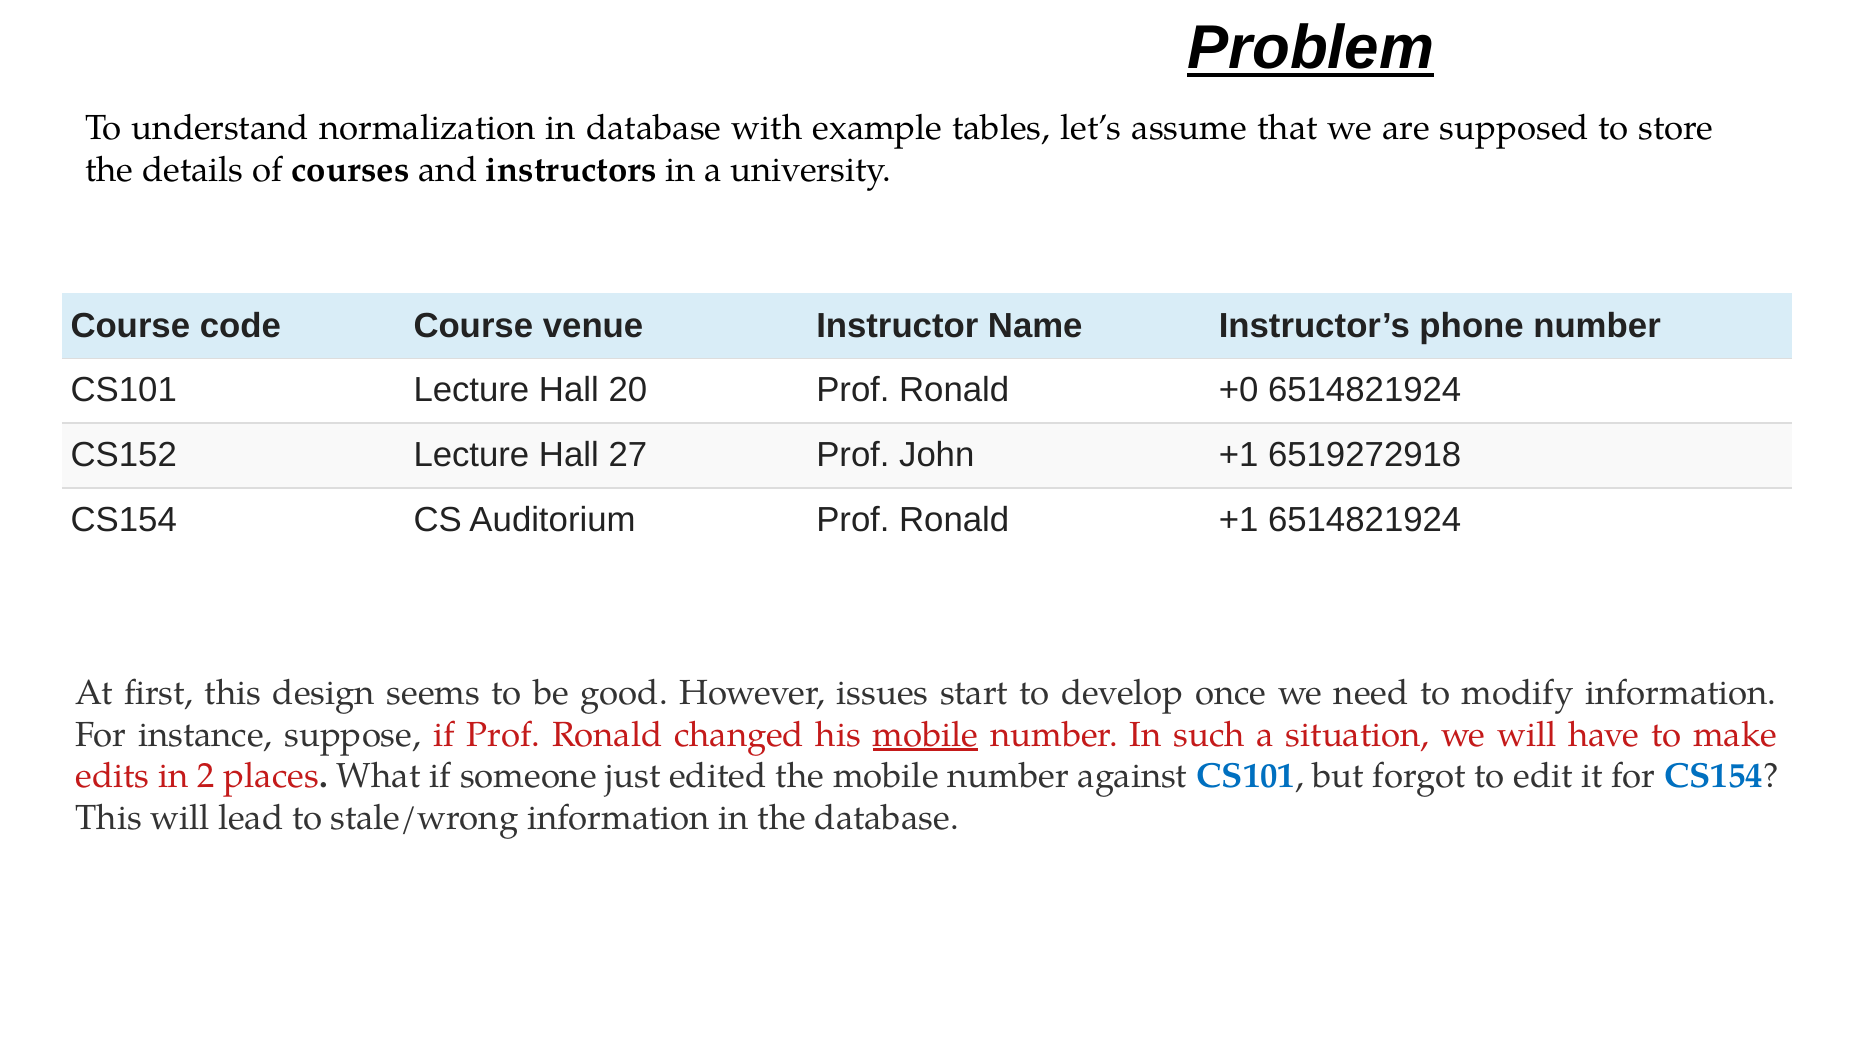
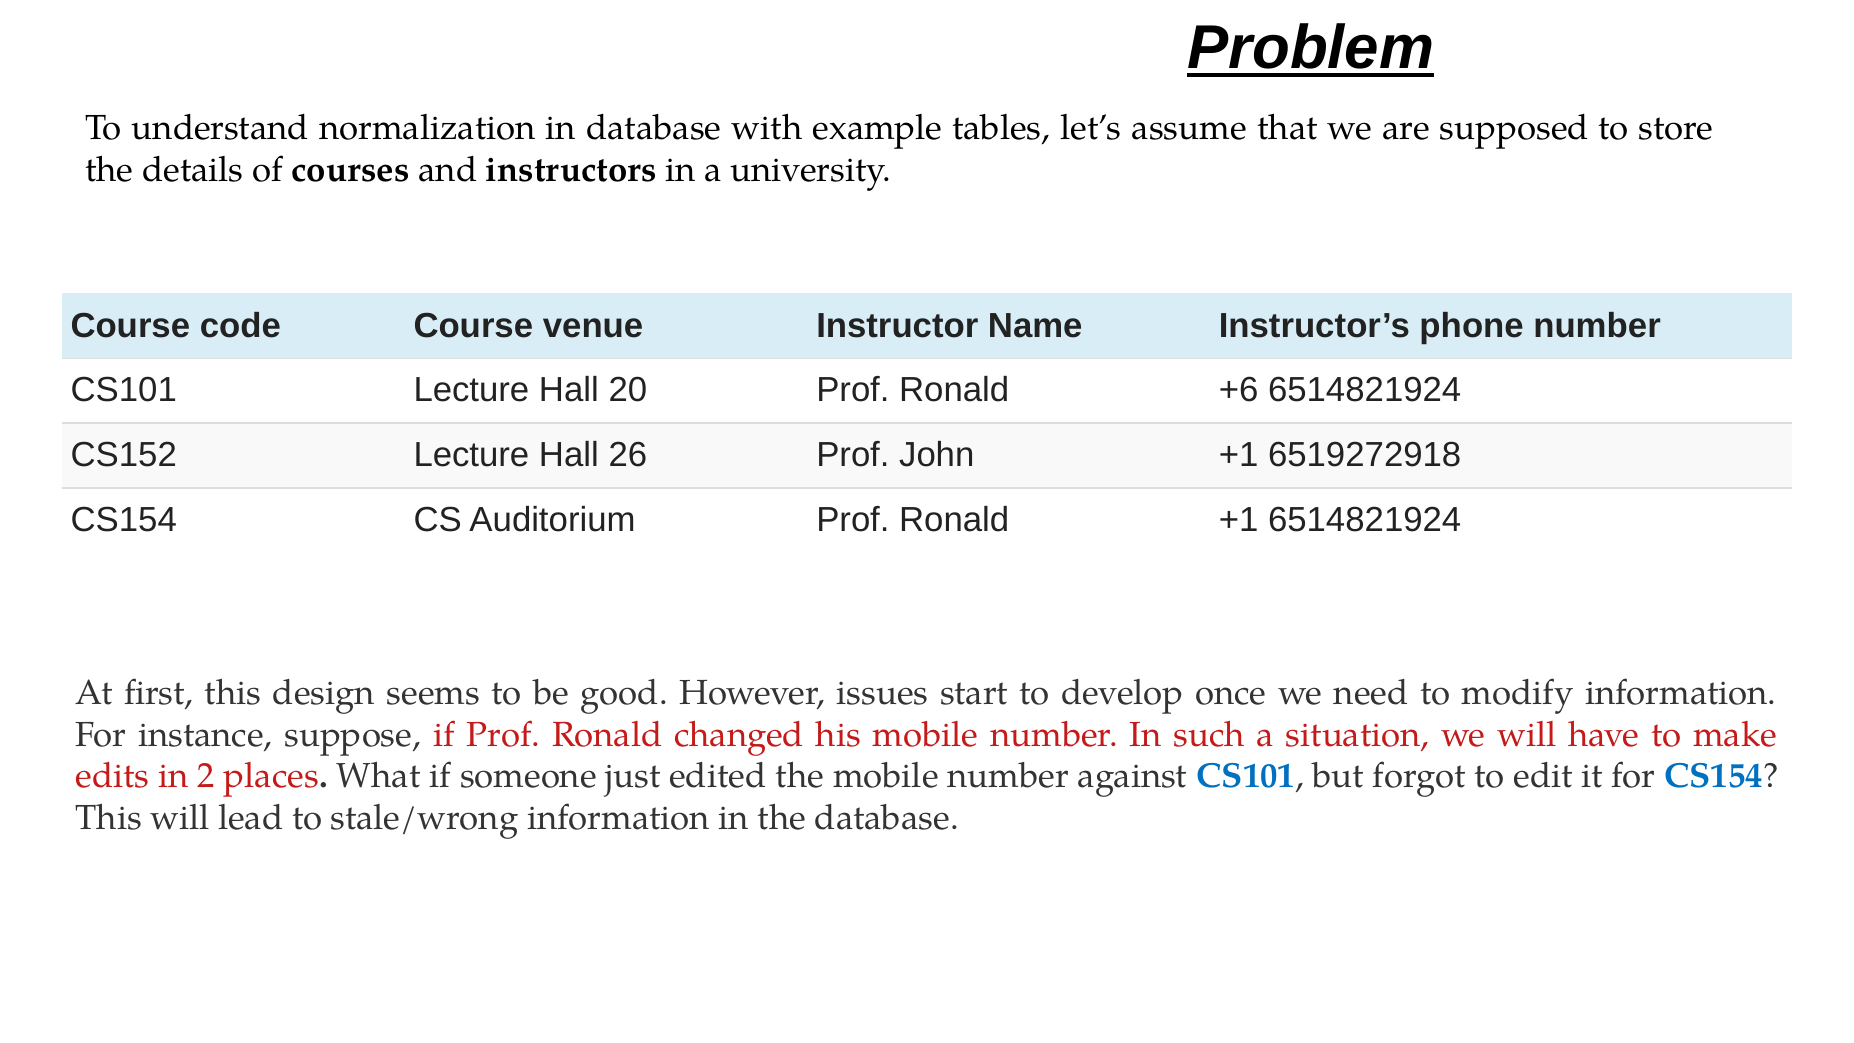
+0: +0 -> +6
27: 27 -> 26
mobile at (925, 734) underline: present -> none
